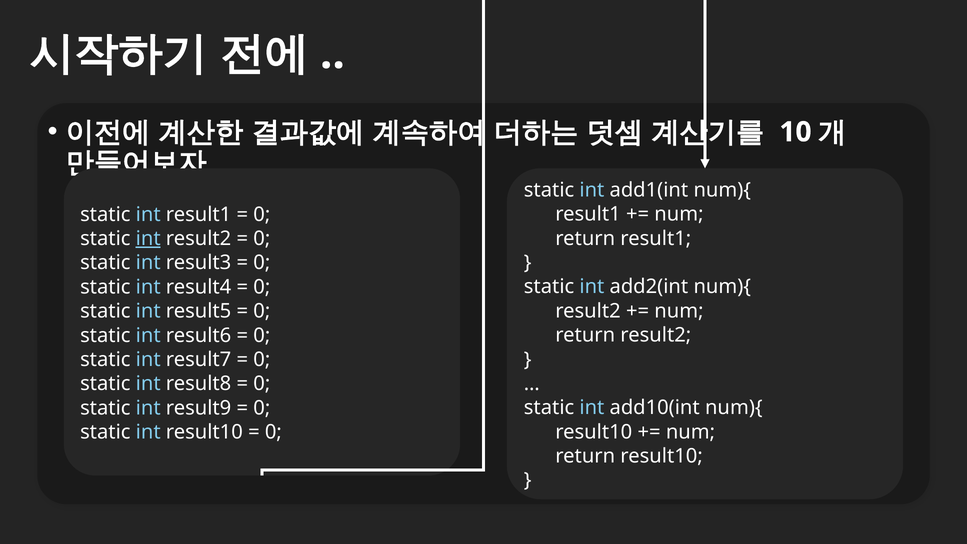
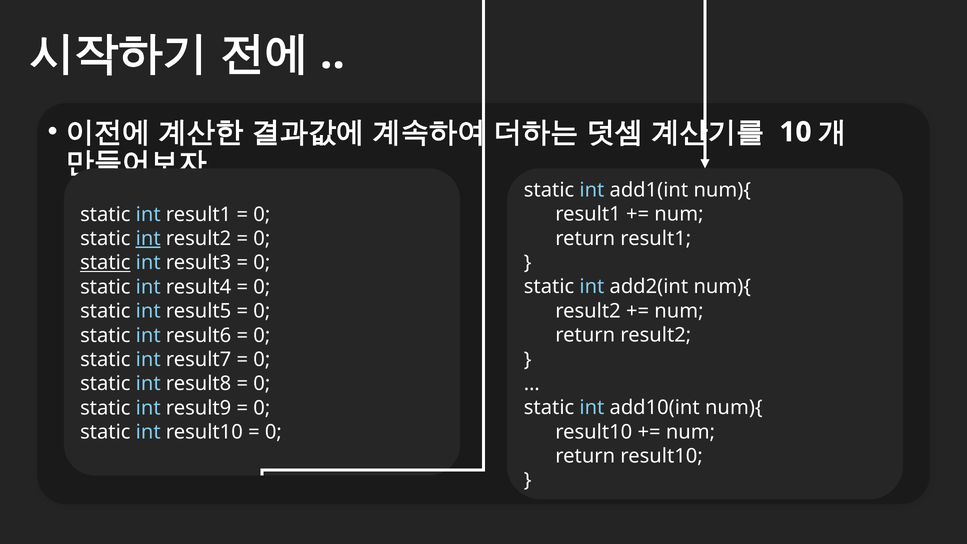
static at (105, 263) underline: none -> present
